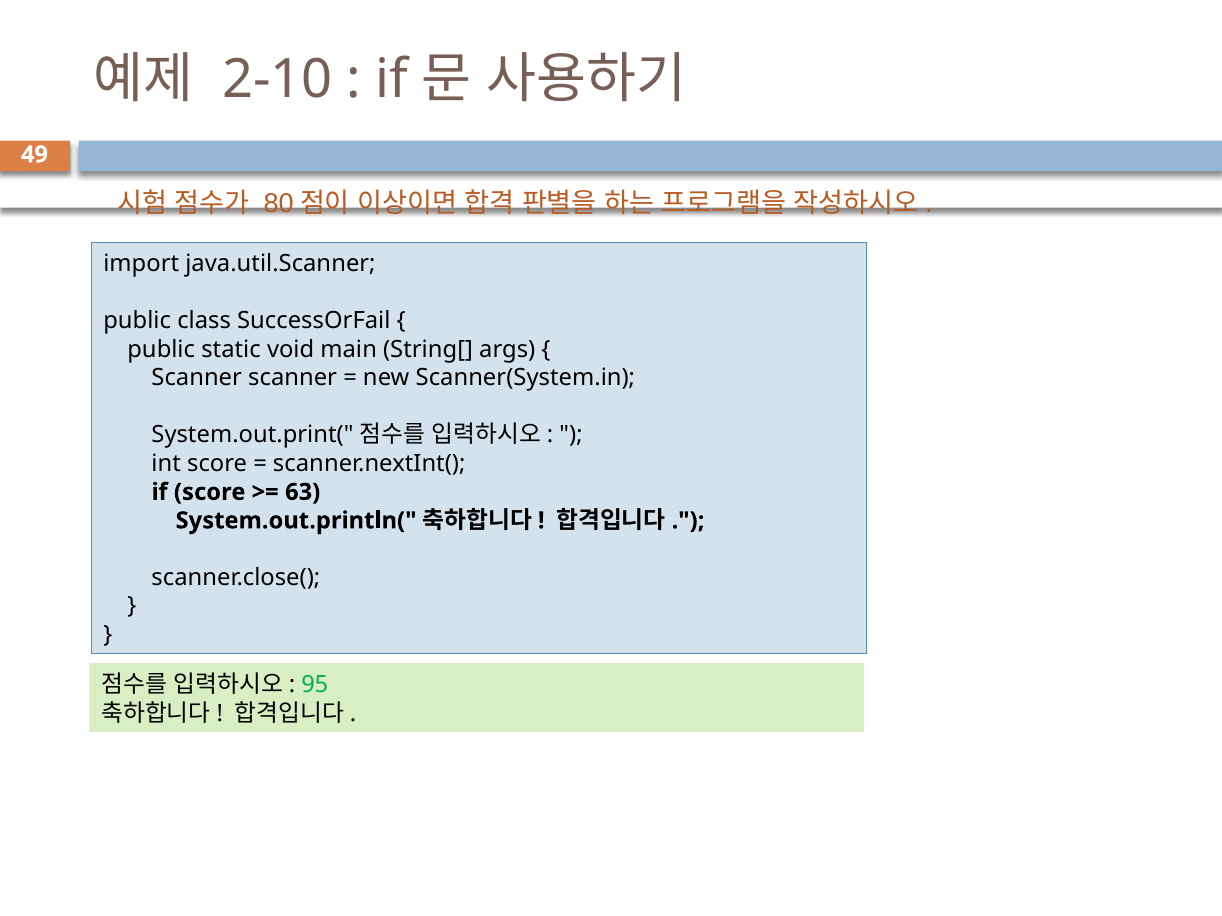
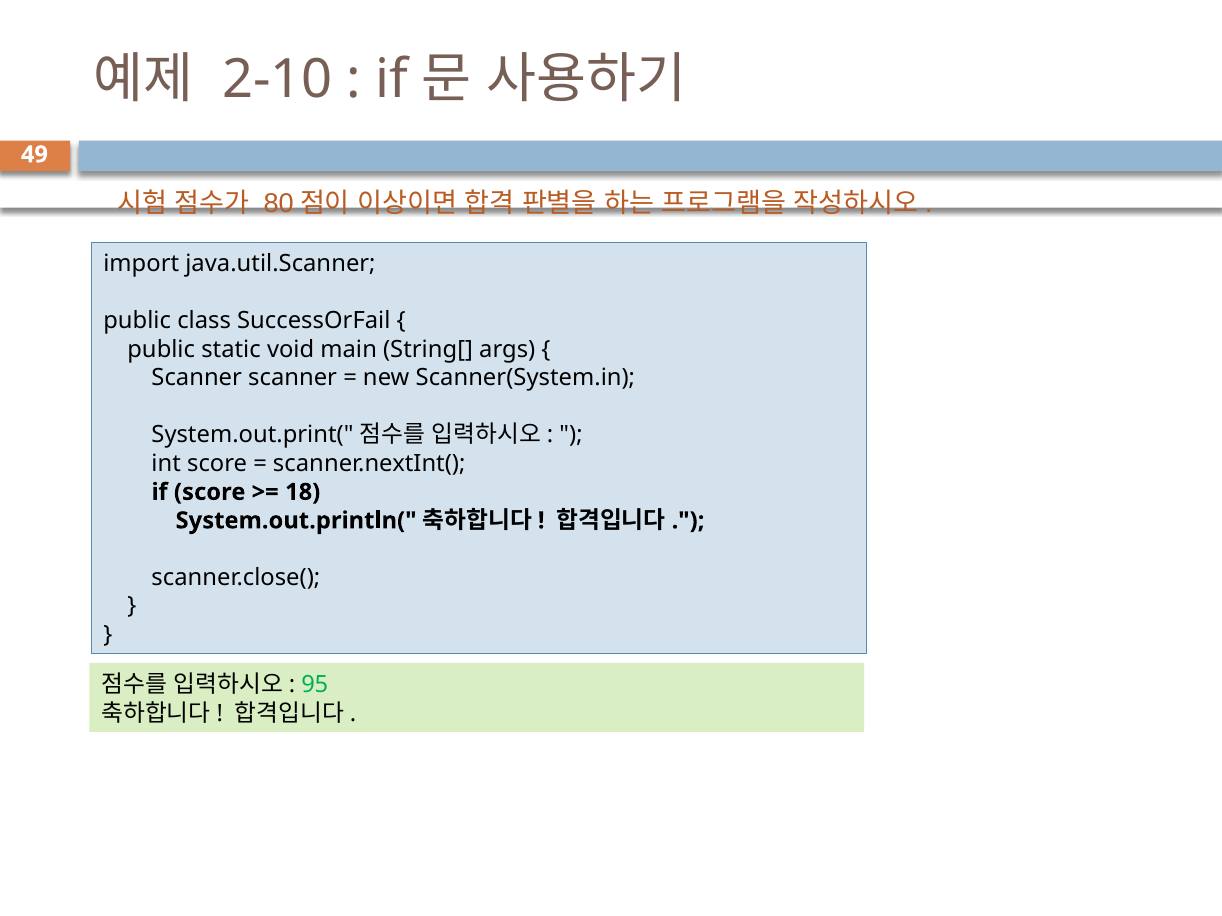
63: 63 -> 18
